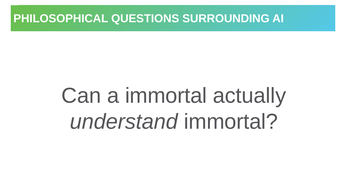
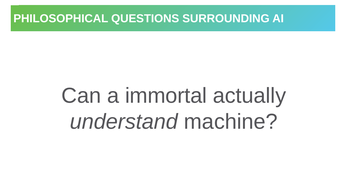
understand immortal: immortal -> machine
